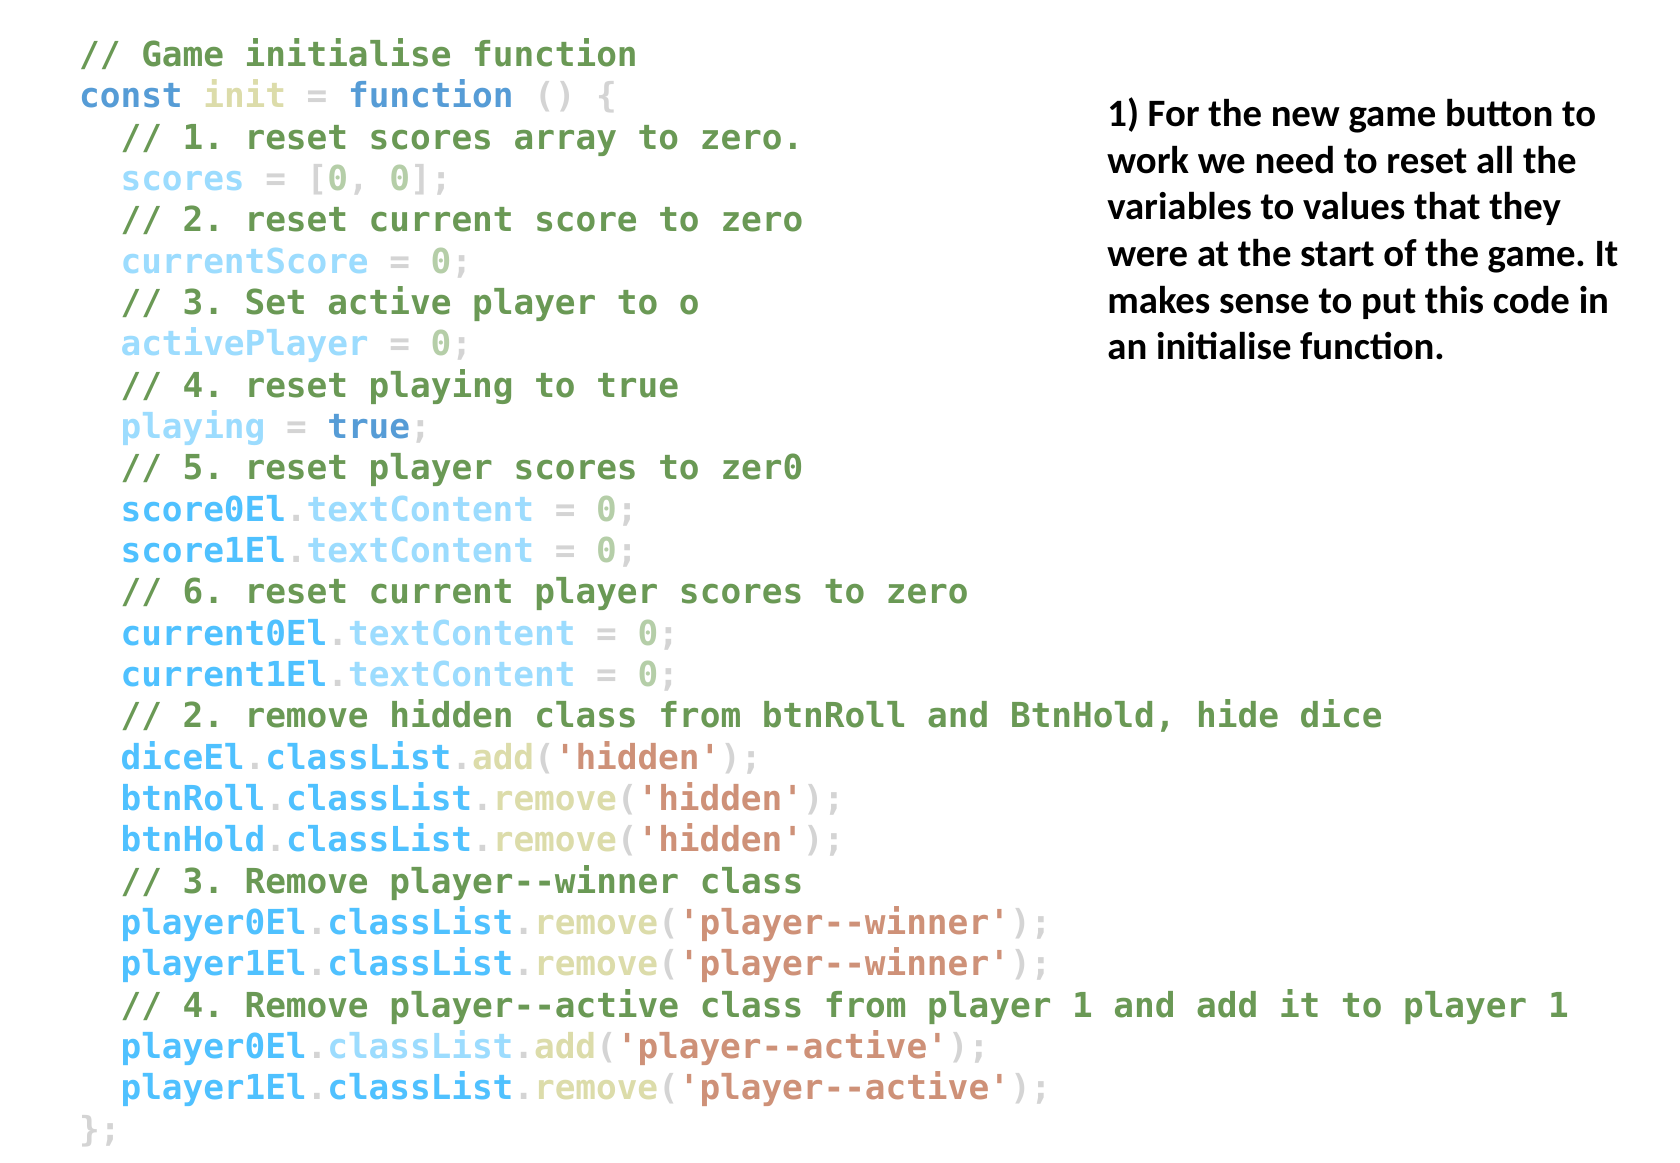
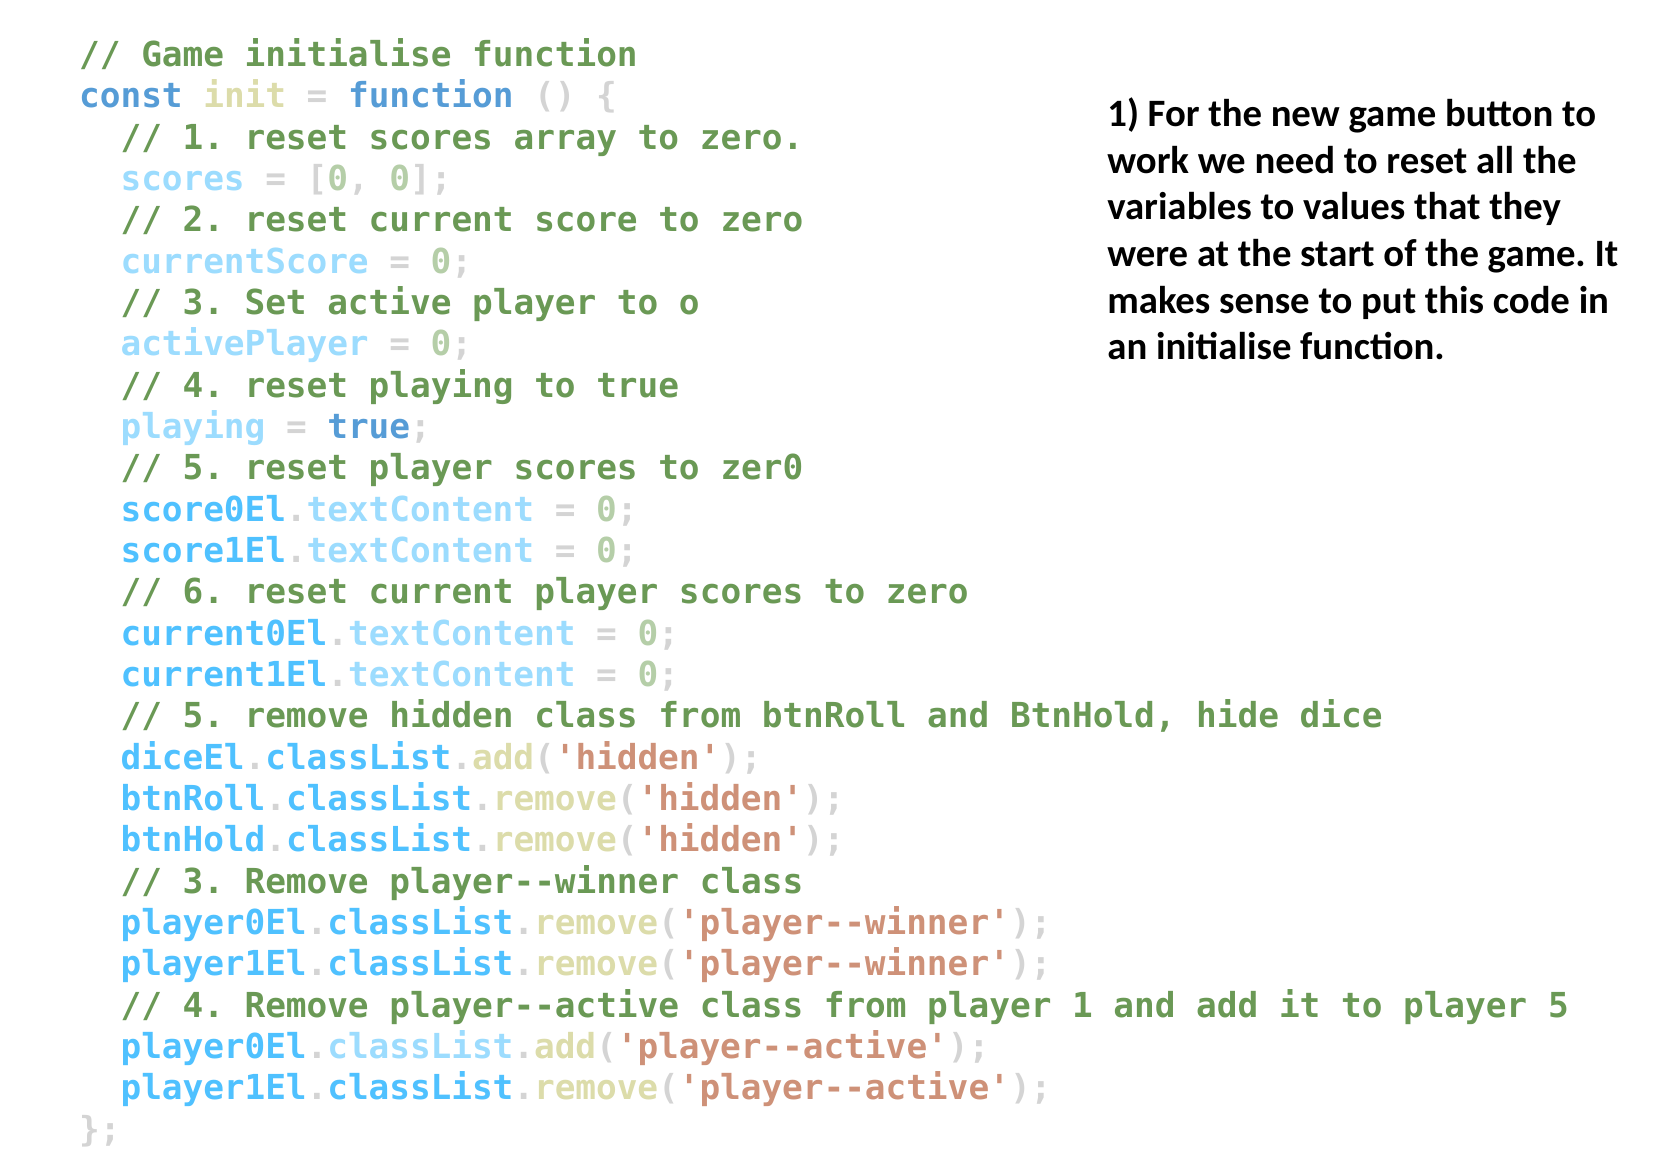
2 at (203, 717): 2 -> 5
to player 1: 1 -> 5
